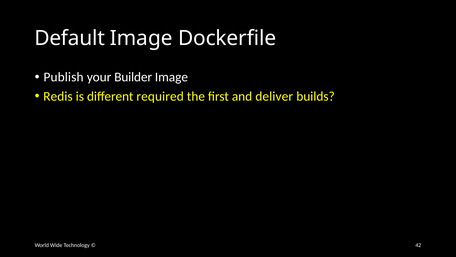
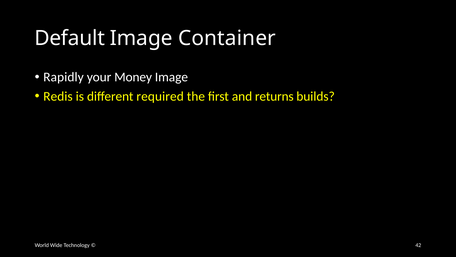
Dockerfile: Dockerfile -> Container
Publish: Publish -> Rapidly
Builder: Builder -> Money
deliver: deliver -> returns
